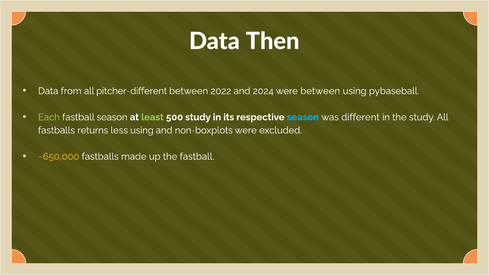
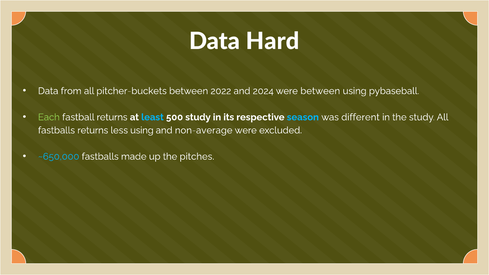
Then: Then -> Hard
pitcher-different: pitcher-different -> pitcher-buckets
fastball season: season -> returns
least colour: light green -> light blue
non-boxplots: non-boxplots -> non-average
~650,000 colour: yellow -> light blue
the fastball: fastball -> pitches
